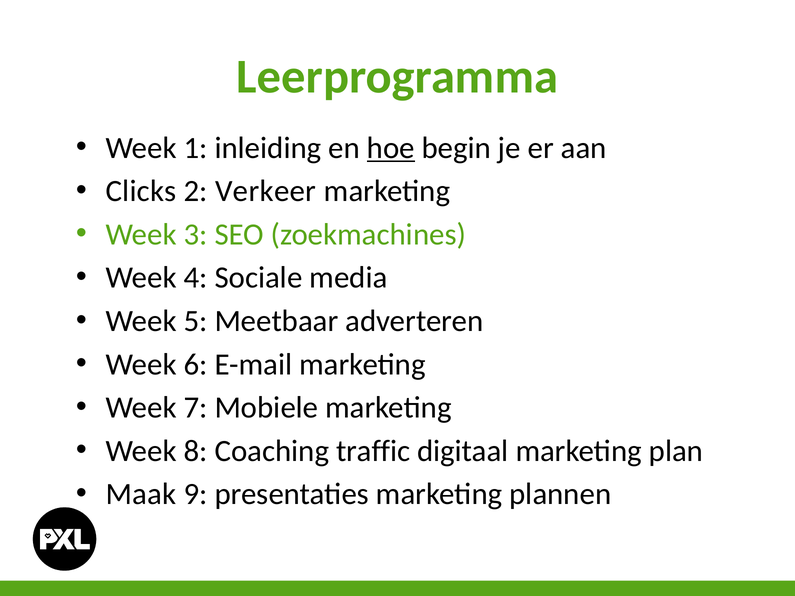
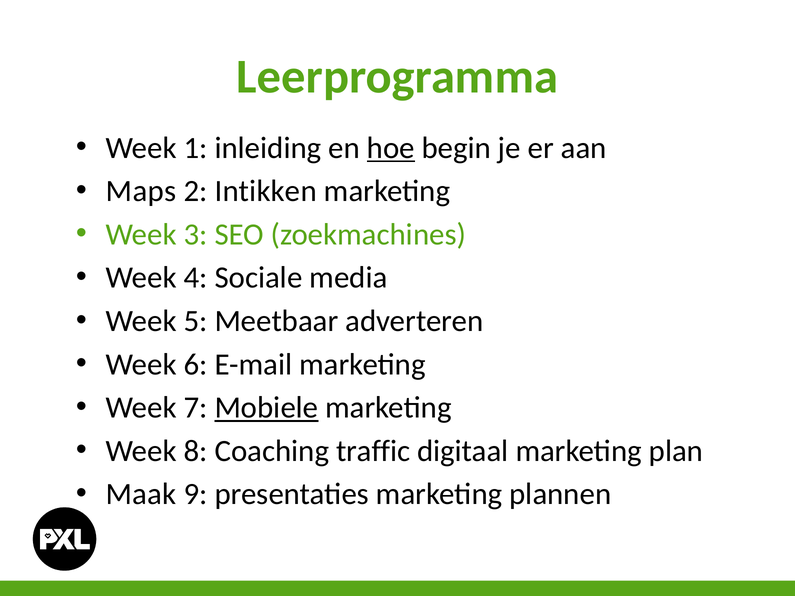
Clicks: Clicks -> Maps
Verkeer: Verkeer -> Intikken
Mobiele underline: none -> present
